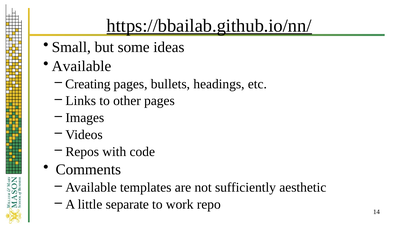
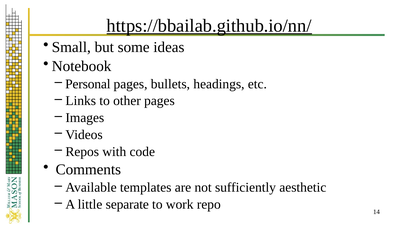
Available at (82, 66): Available -> Notebook
Creating: Creating -> Personal
